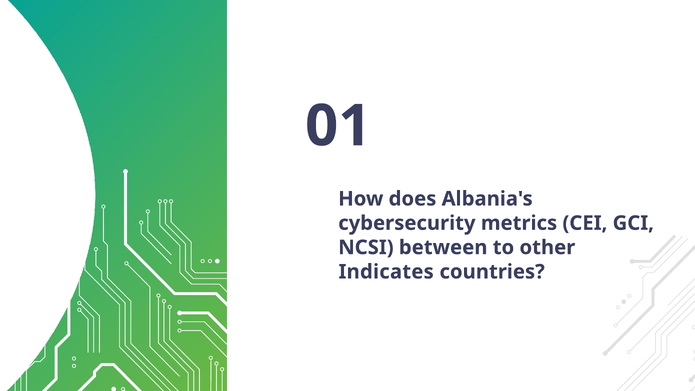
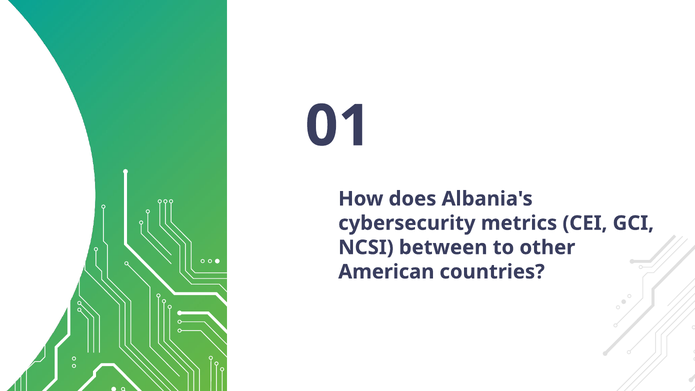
Indicates: Indicates -> American
